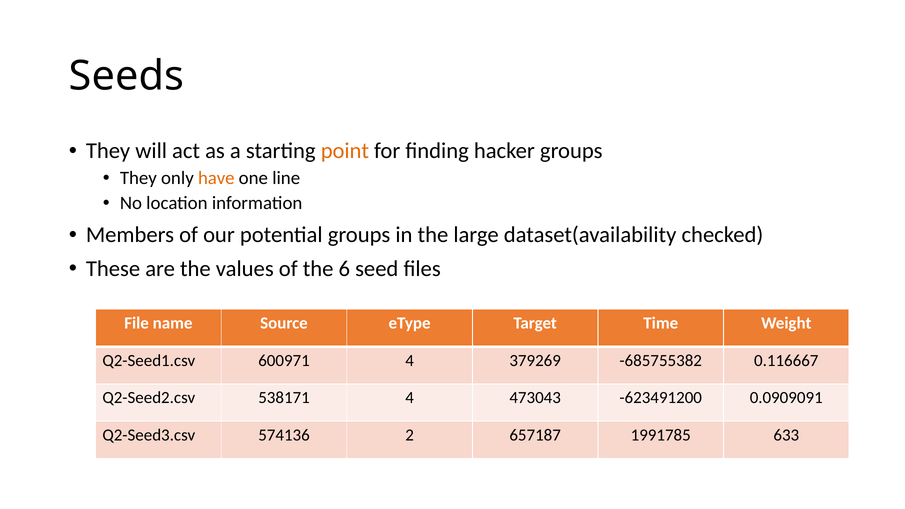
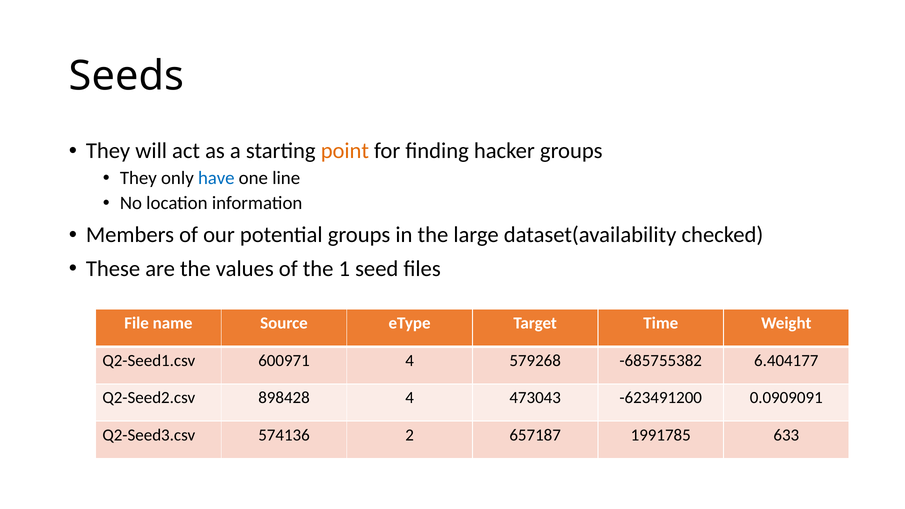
have colour: orange -> blue
6: 6 -> 1
379269: 379269 -> 579268
0.116667: 0.116667 -> 6.404177
538171: 538171 -> 898428
